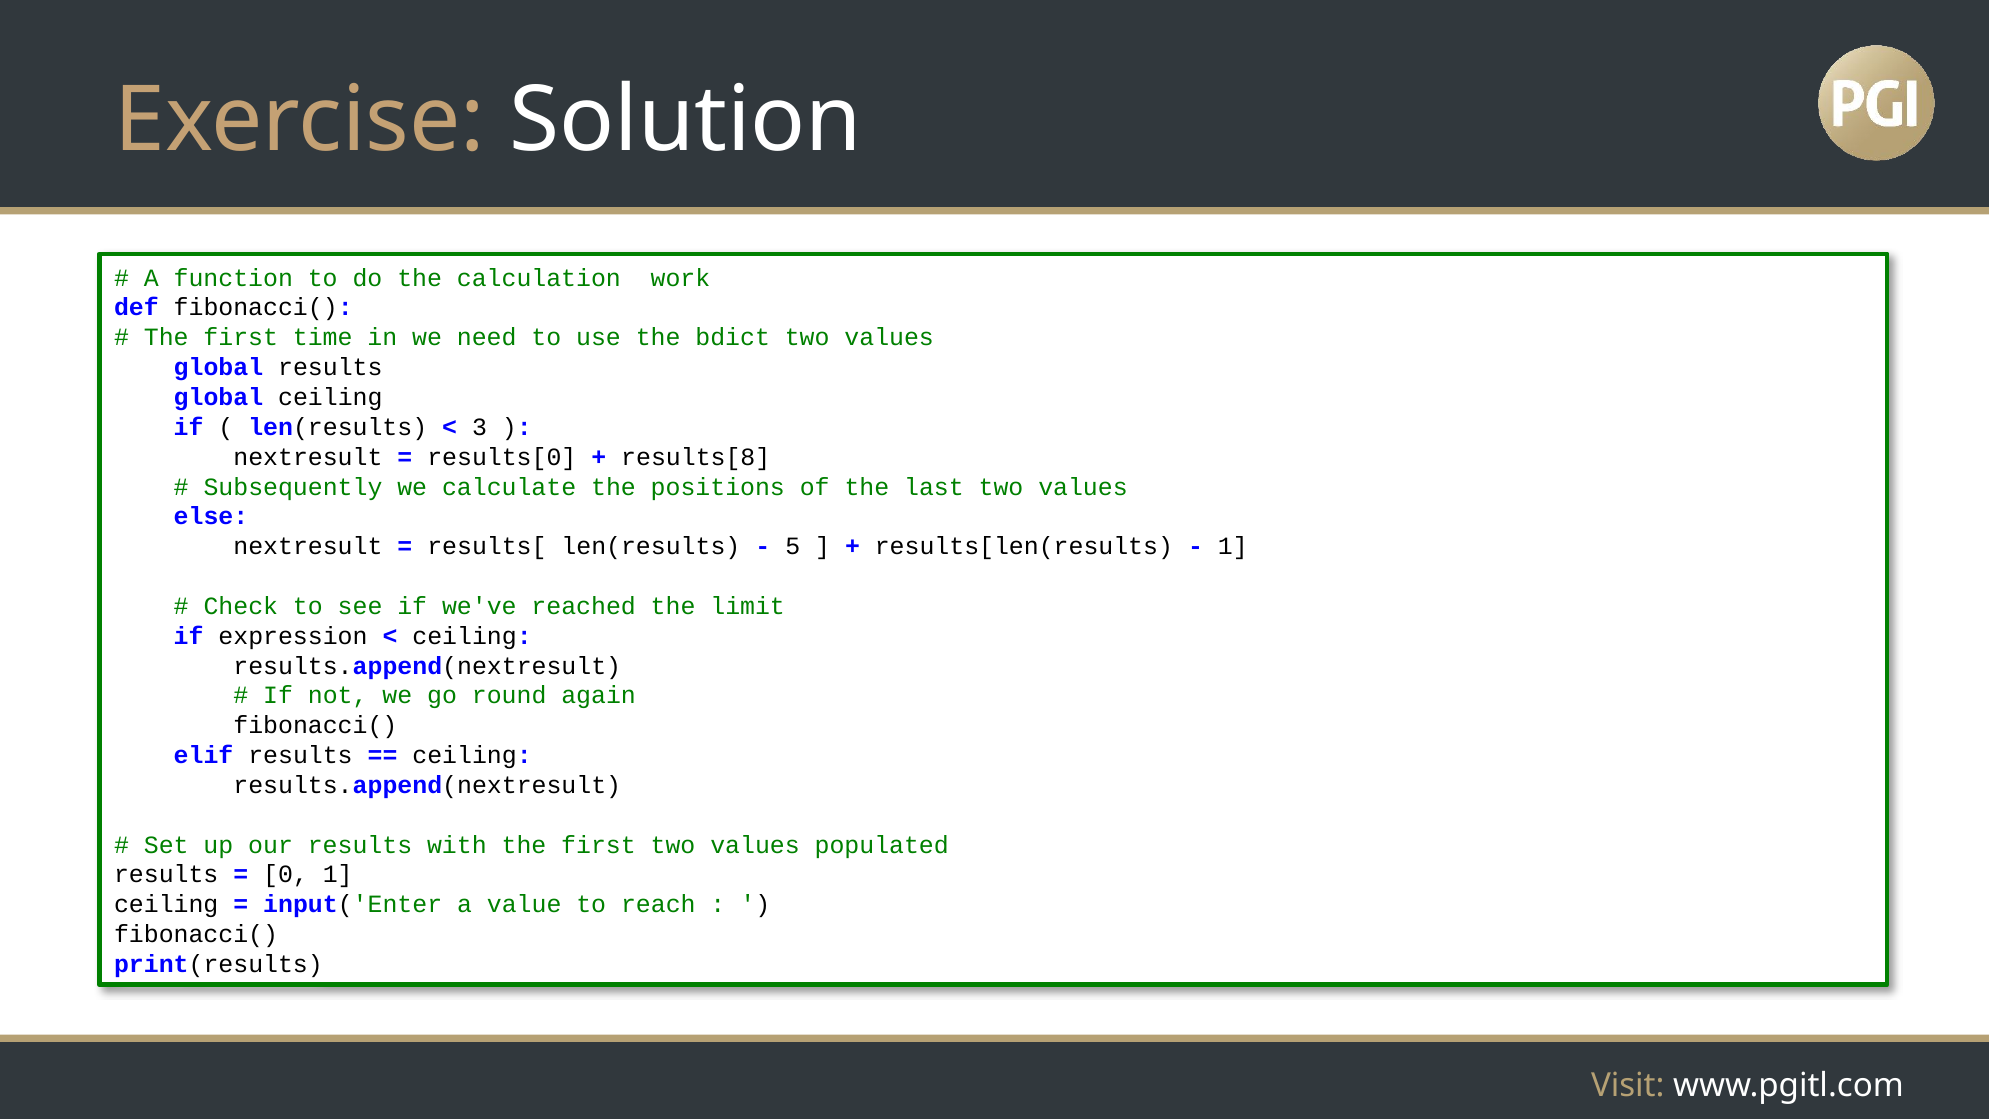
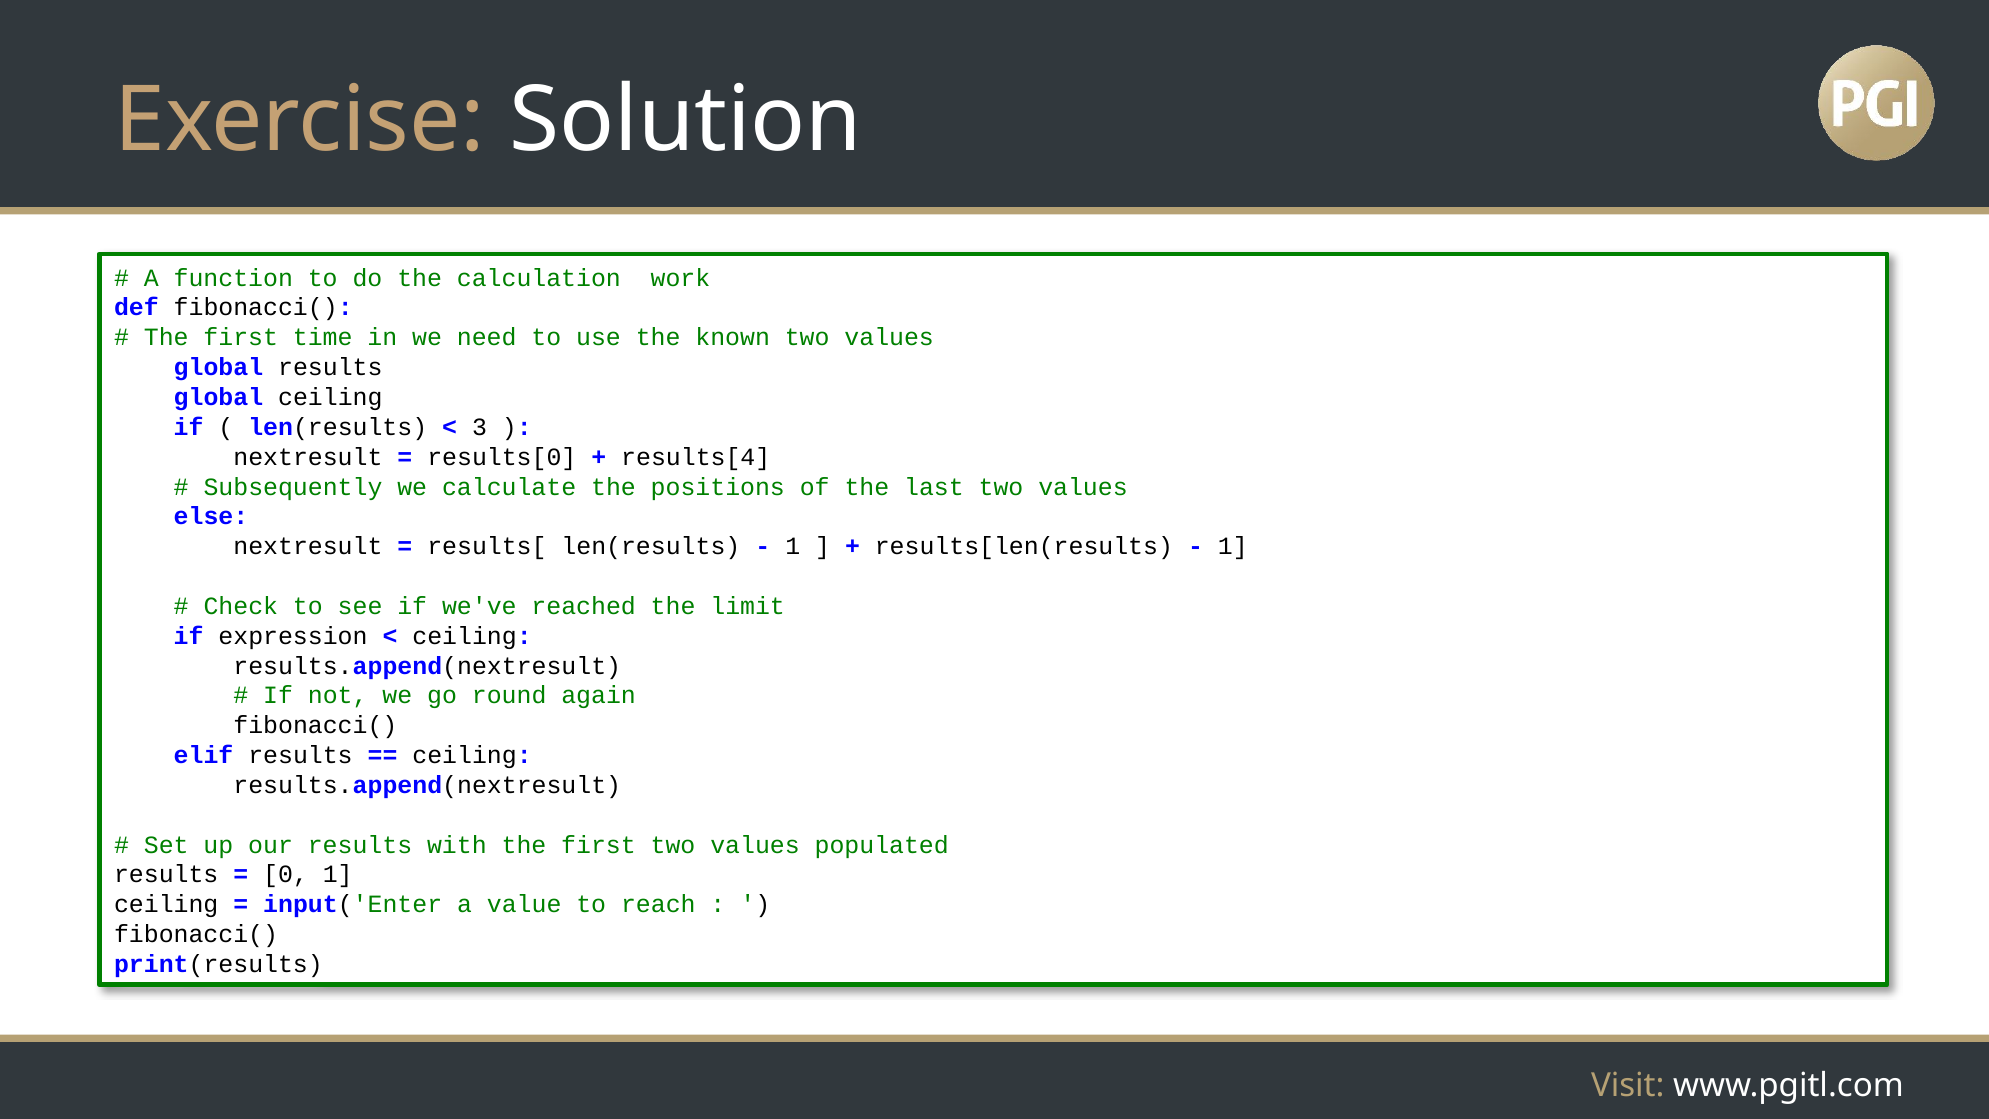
bdict: bdict -> known
results[8: results[8 -> results[4
5 at (793, 546): 5 -> 1
